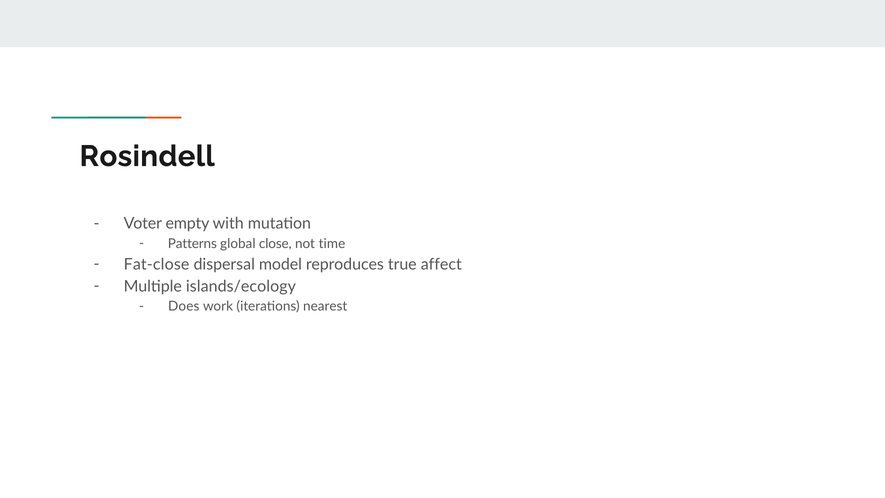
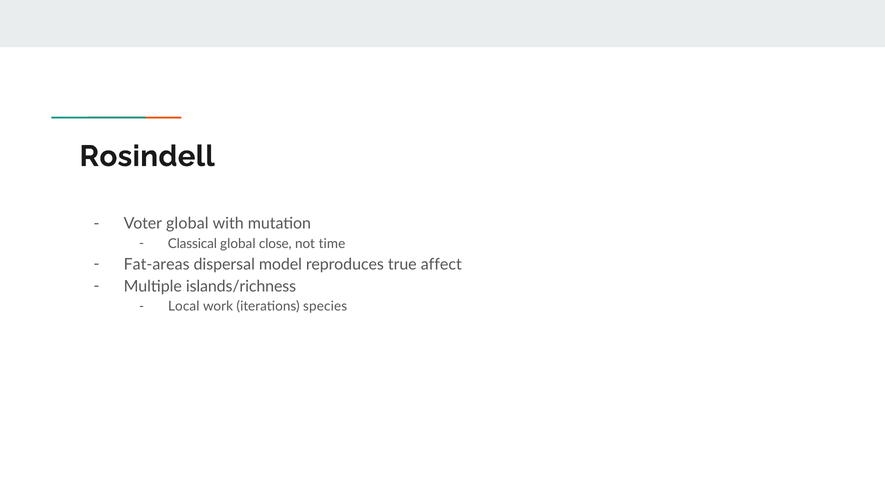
Voter empty: empty -> global
Patterns: Patterns -> Classical
Fat-close: Fat-close -> Fat-areas
islands/ecology: islands/ecology -> islands/richness
Does: Does -> Local
nearest: nearest -> species
